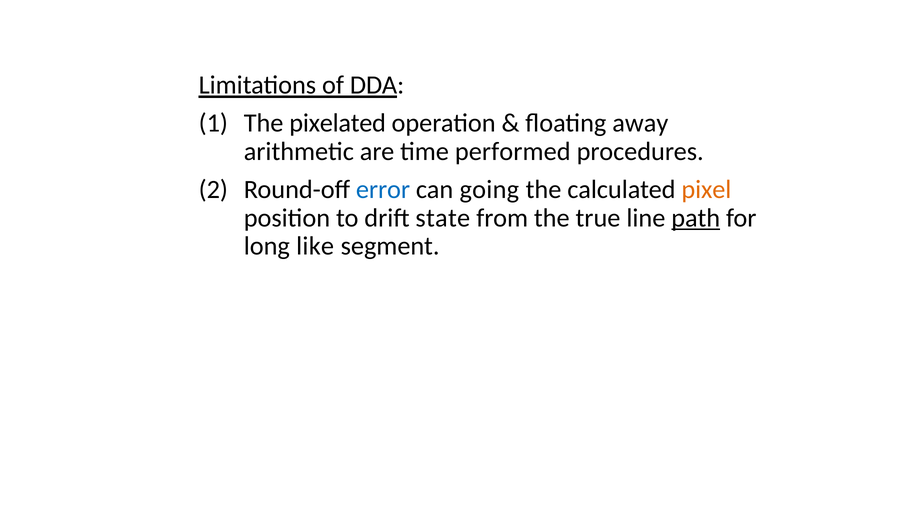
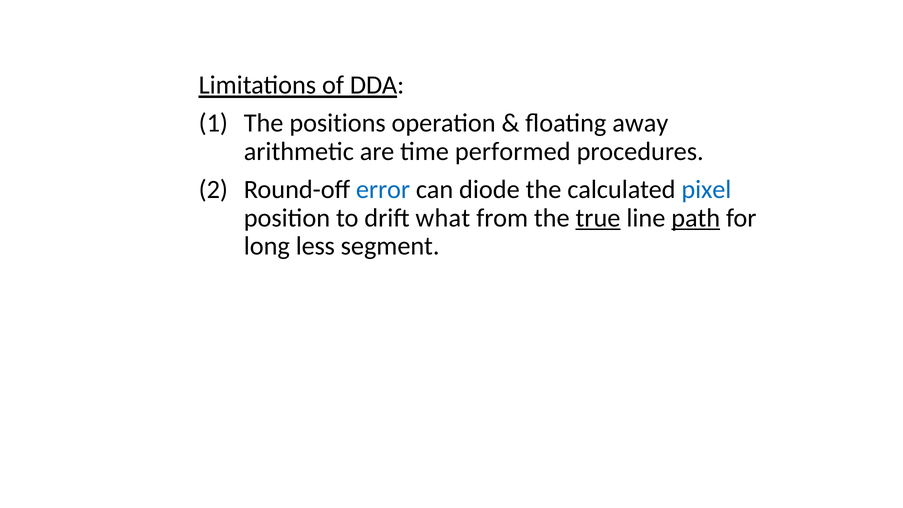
pixelated: pixelated -> positions
going: going -> diode
pixel colour: orange -> blue
state: state -> what
true underline: none -> present
like: like -> less
